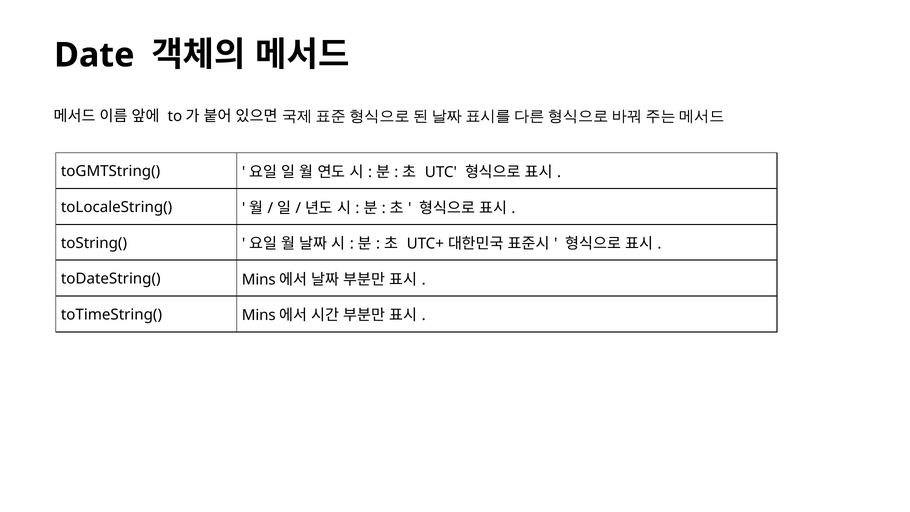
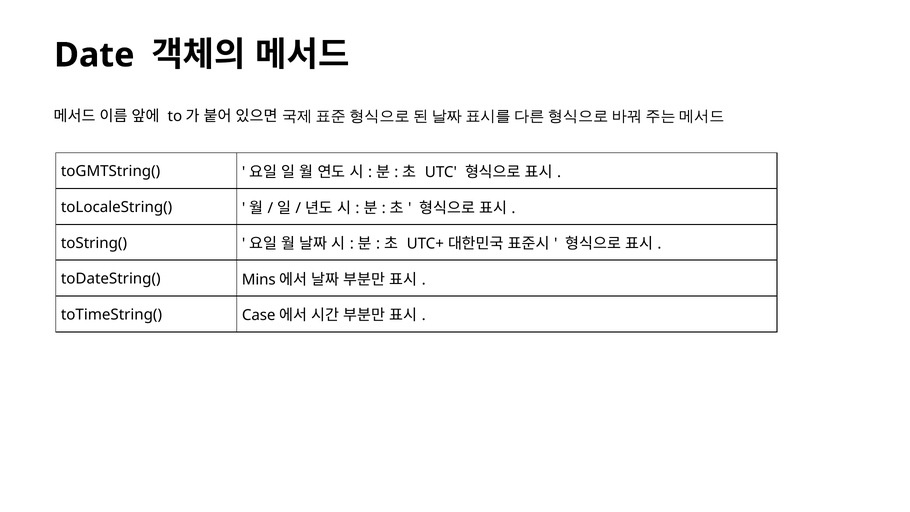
toTimeString( Mins: Mins -> Case
